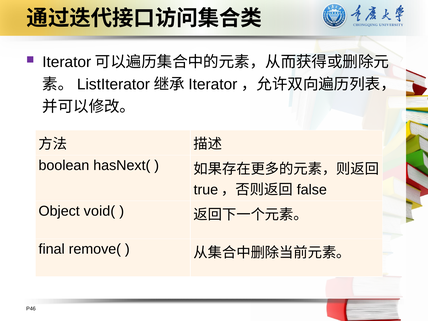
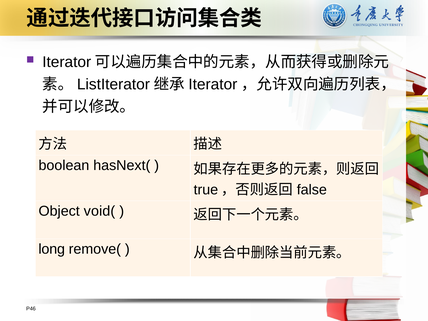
final: final -> long
